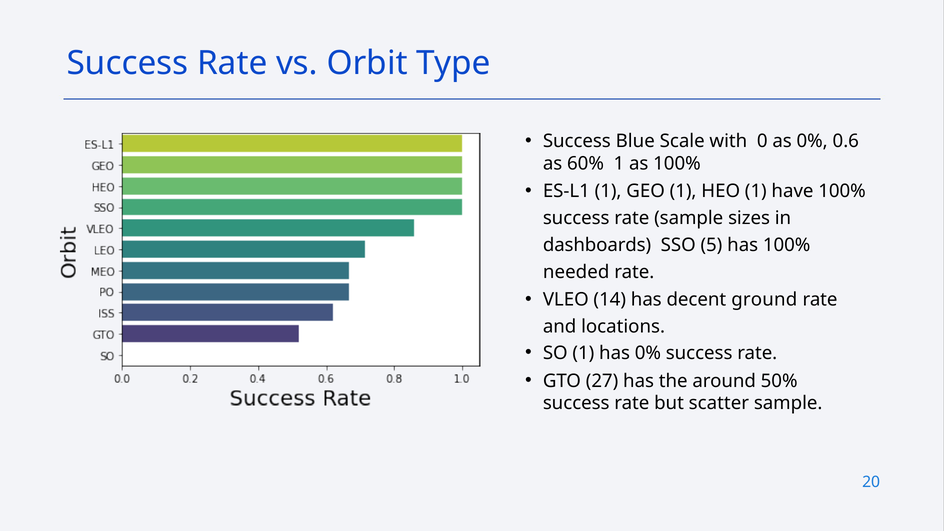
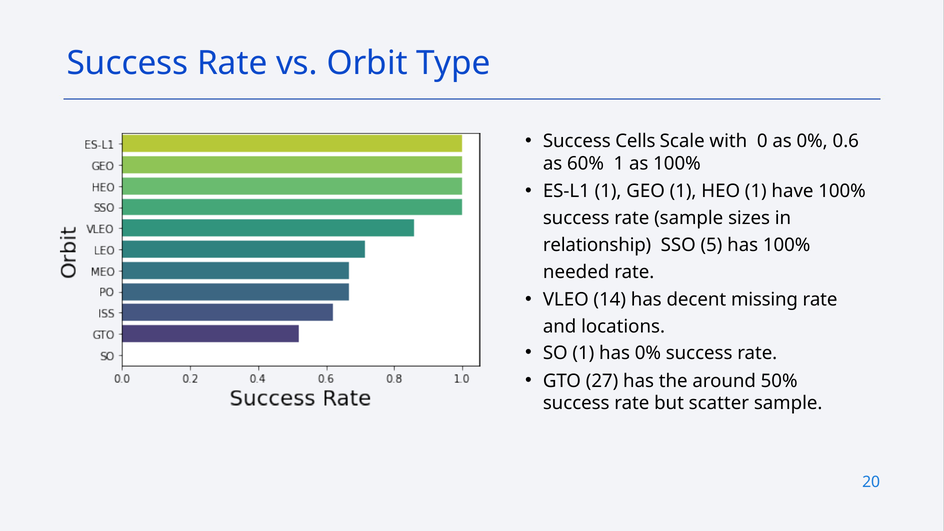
Blue: Blue -> Cells
dashboards: dashboards -> relationship
ground: ground -> missing
